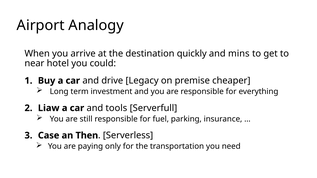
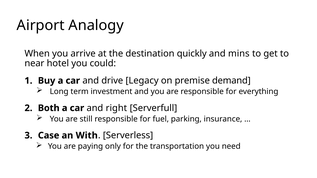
cheaper: cheaper -> demand
Liaw: Liaw -> Both
tools: tools -> right
Then: Then -> With
